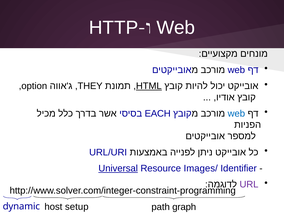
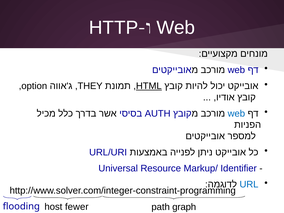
EACH: EACH -> AUTH
Universal underline: present -> none
Images/: Images/ -> Markup/
URL colour: purple -> blue
setup: setup -> fewer
dynamic: dynamic -> flooding
